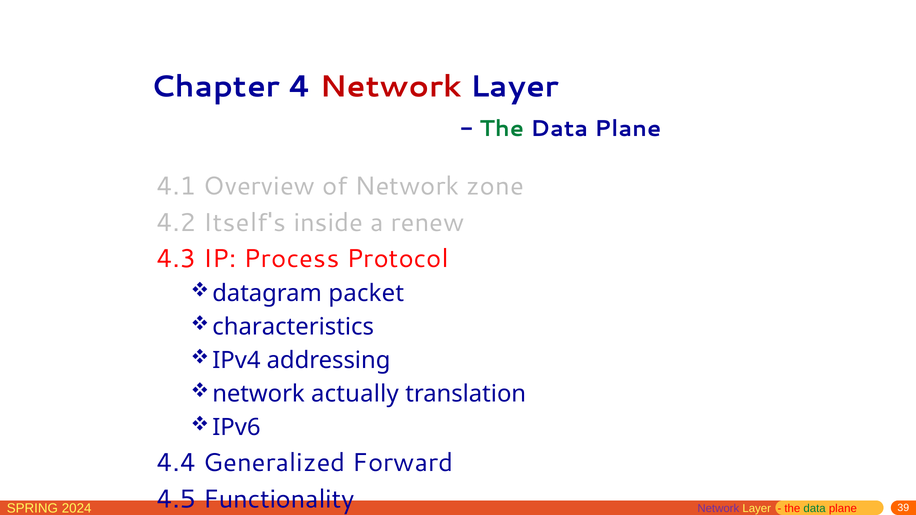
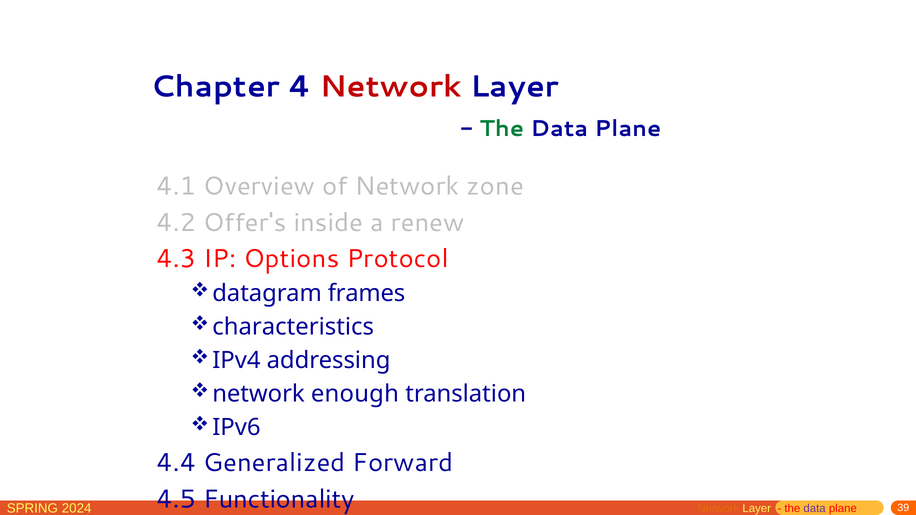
Itself's: Itself's -> Offer's
Process: Process -> Options
packet: packet -> frames
actually: actually -> enough
Network at (718, 509) colour: purple -> orange
data at (815, 509) colour: green -> purple
